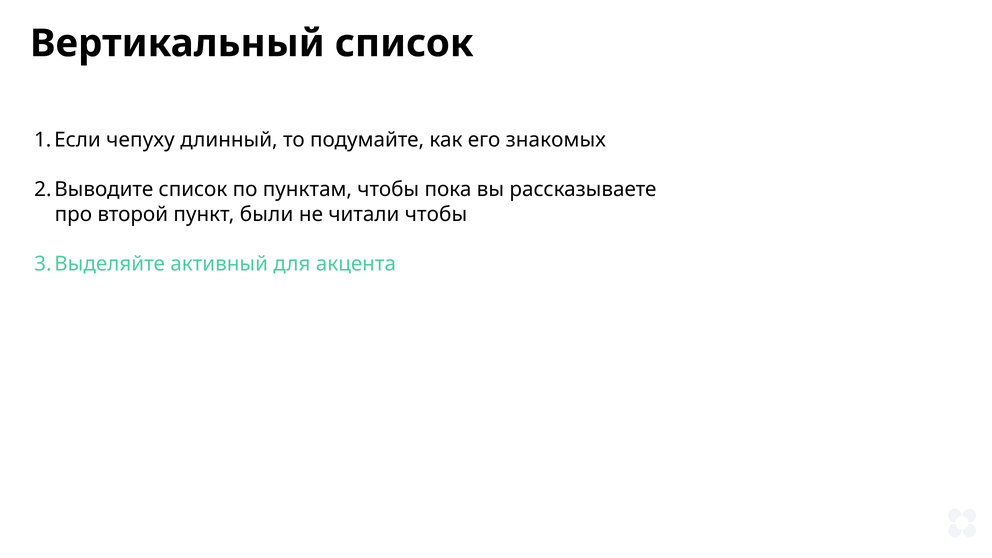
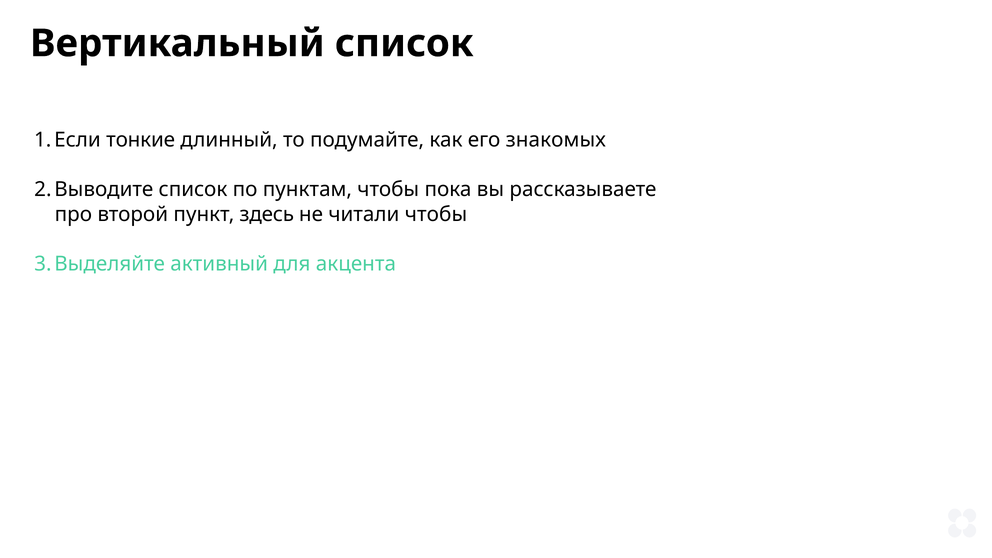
чепуху: чепуху -> тонкие
были: были -> здесь
